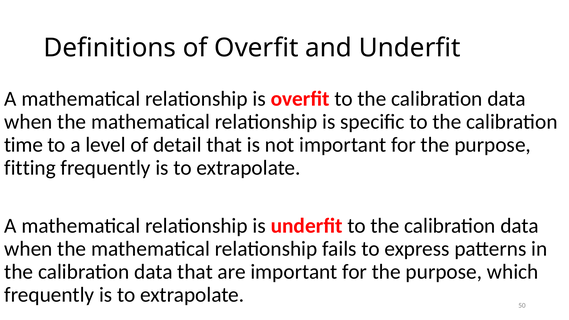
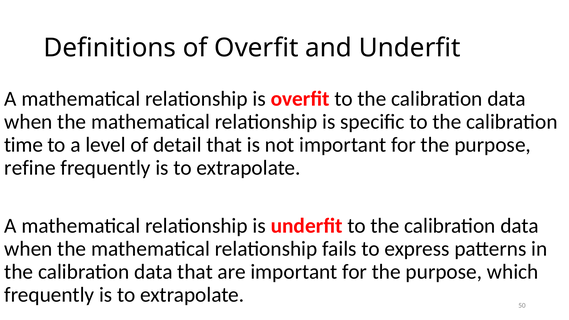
fitting: fitting -> refine
